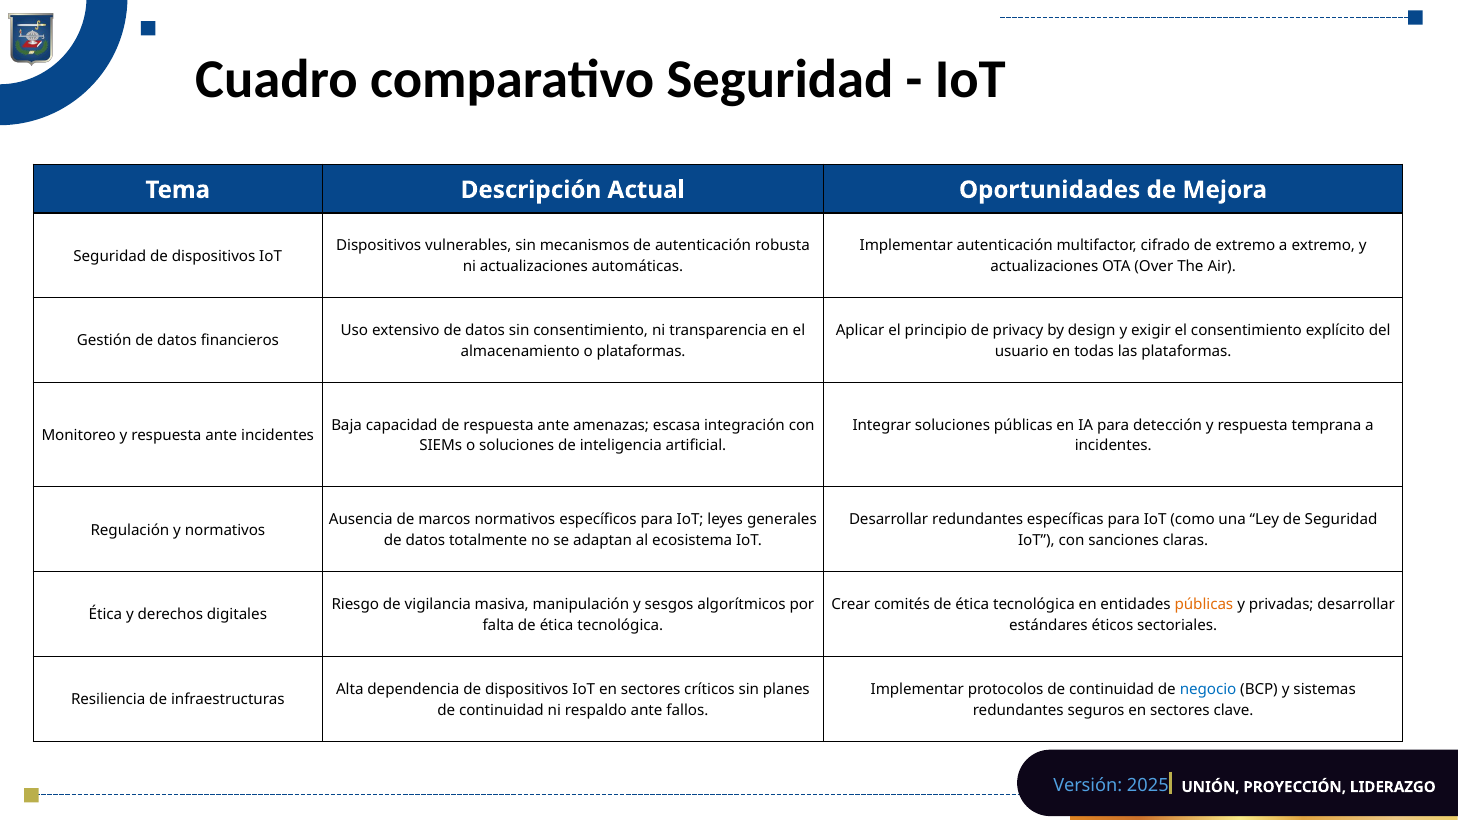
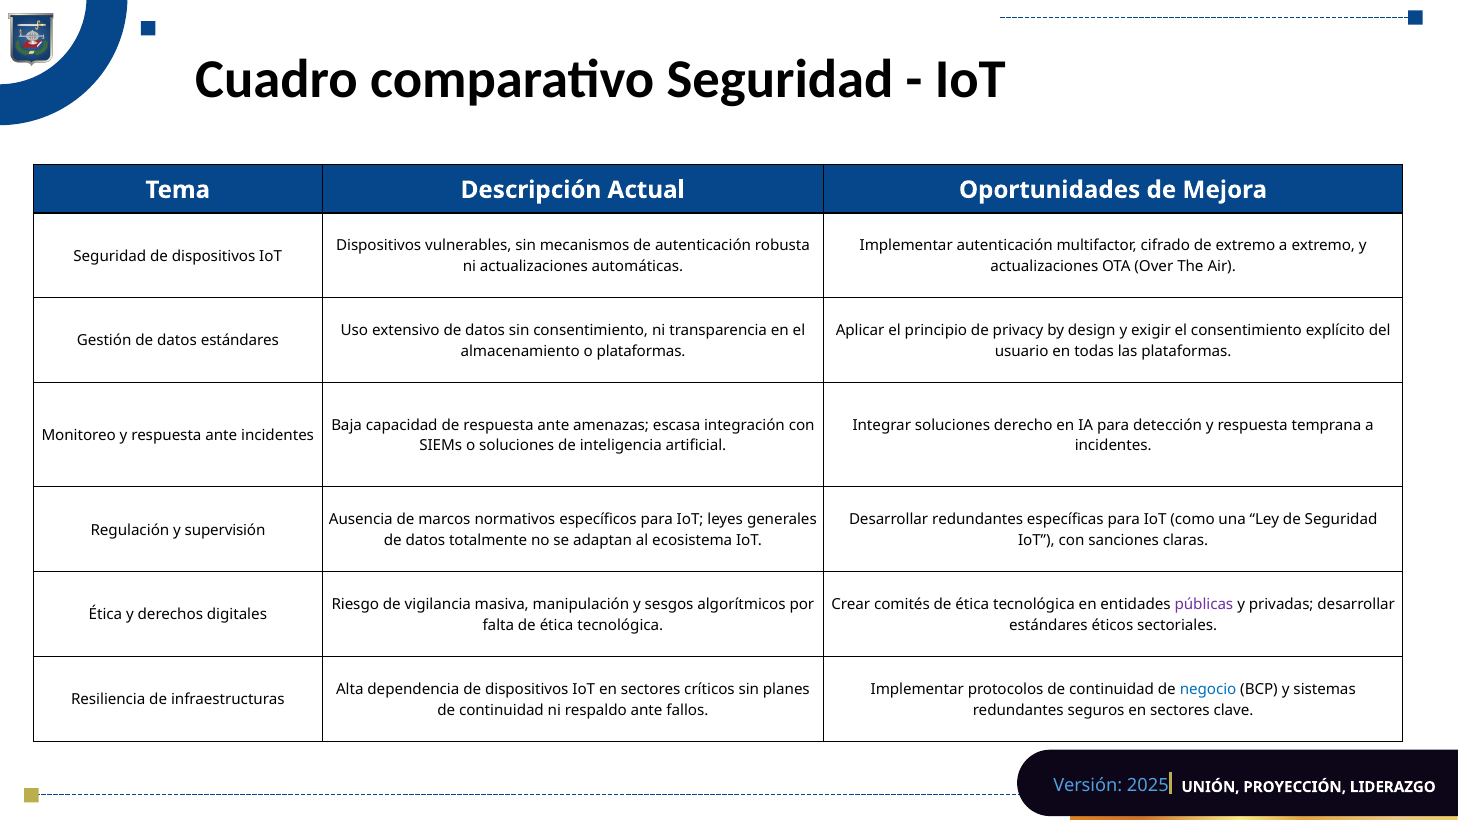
datos financieros: financieros -> estándares
soluciones públicas: públicas -> derecho
y normativos: normativos -> supervisión
públicas at (1204, 605) colour: orange -> purple
